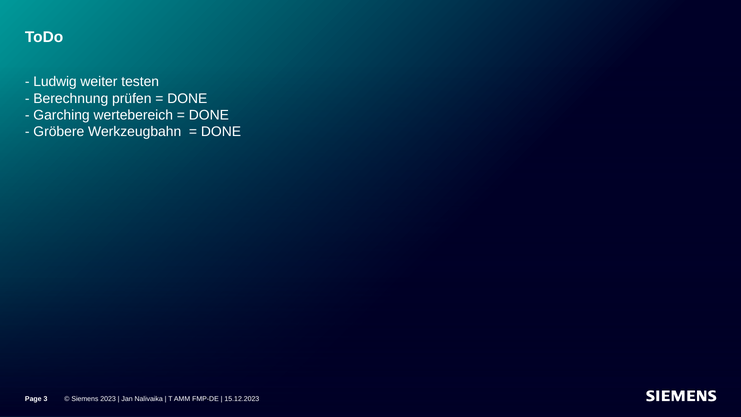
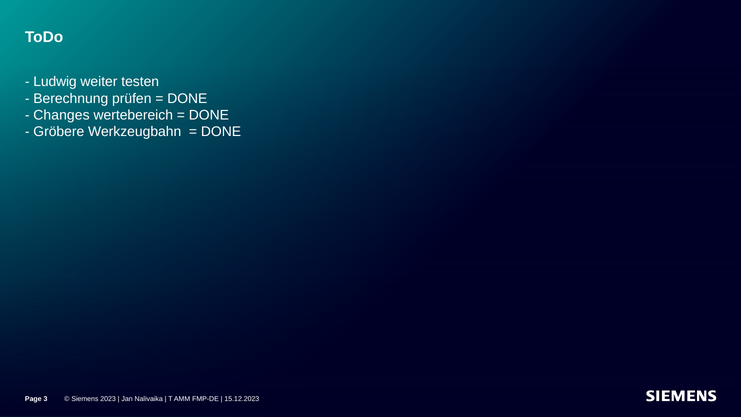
Garching: Garching -> Changes
